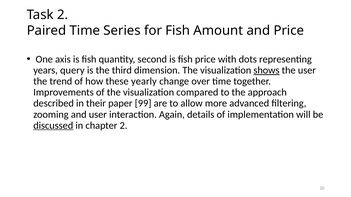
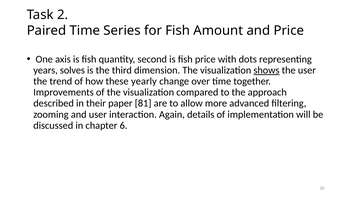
query: query -> solves
99: 99 -> 81
discussed underline: present -> none
chapter 2: 2 -> 6
